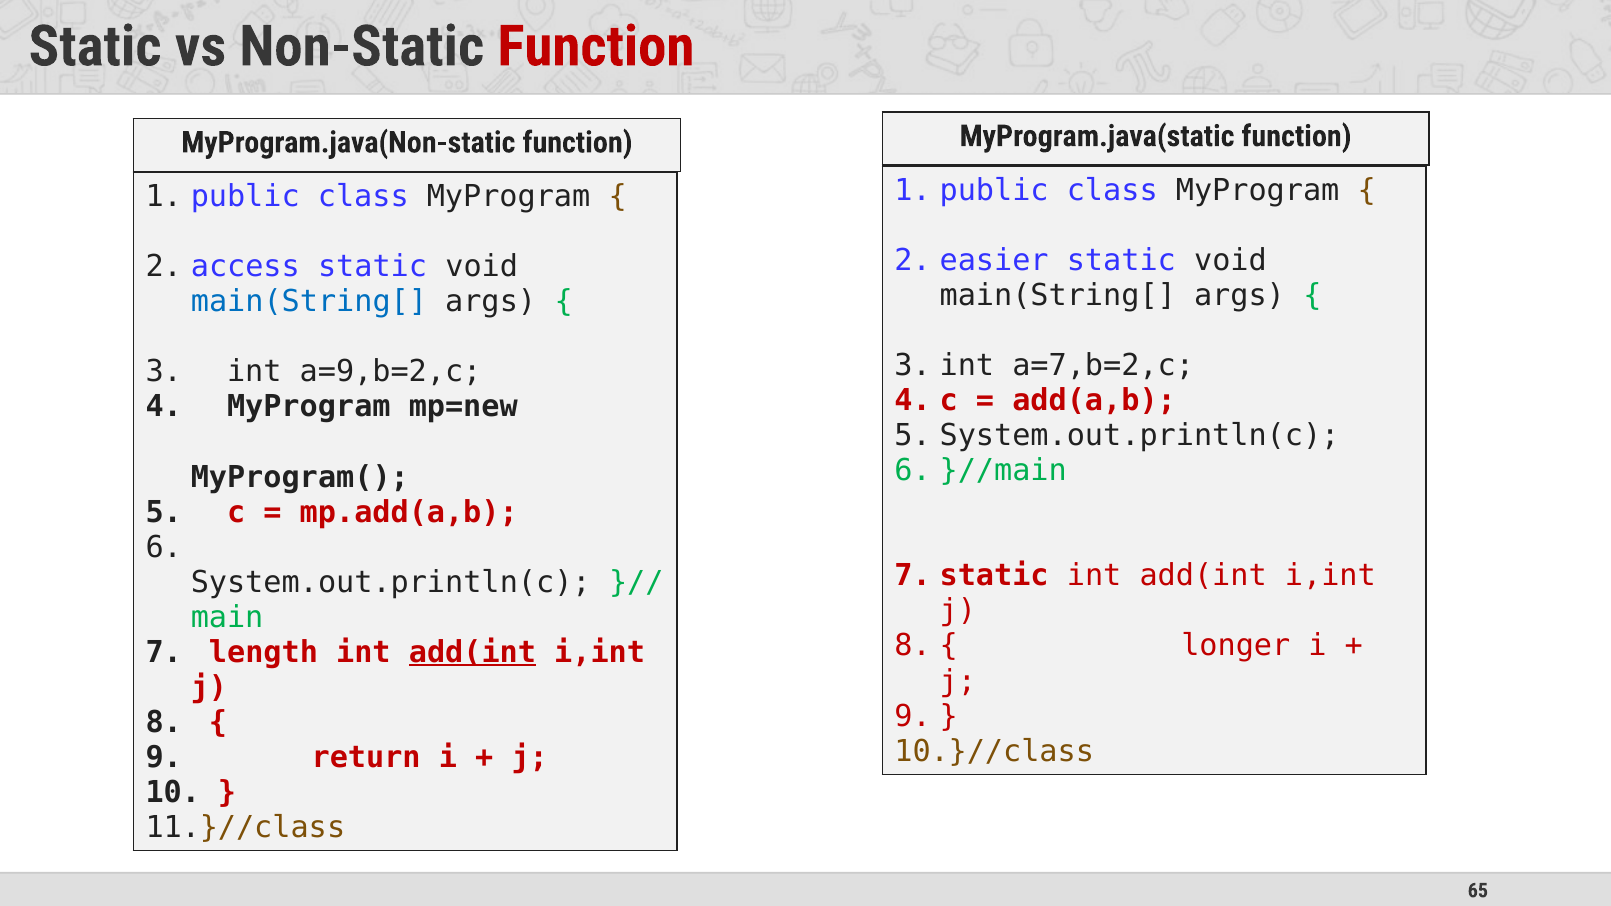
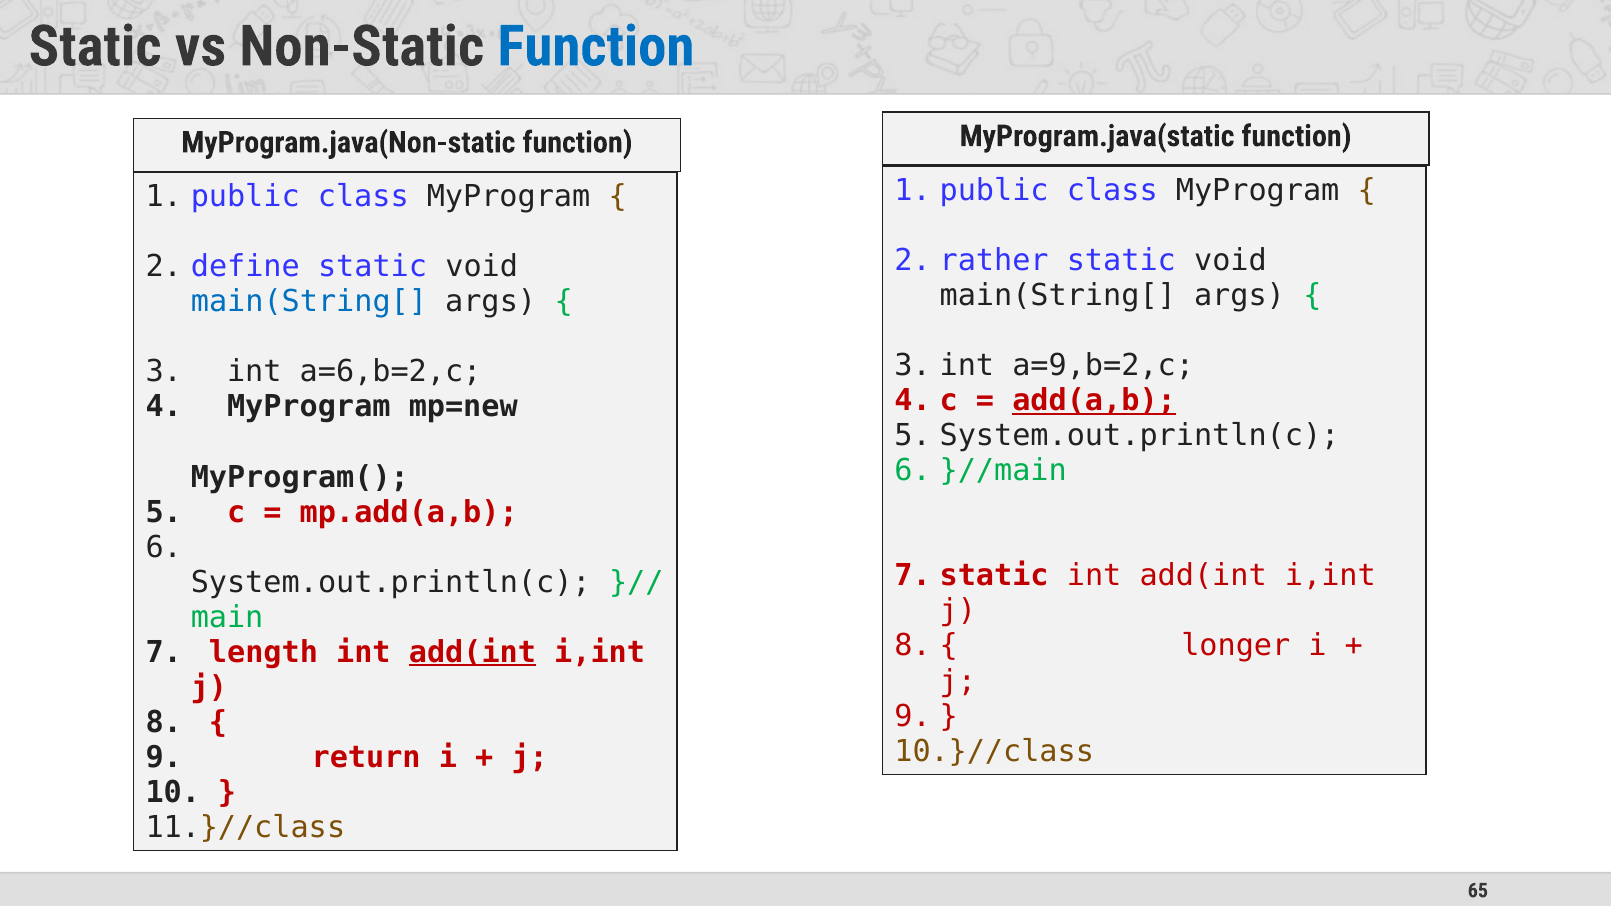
Function at (596, 47) colour: red -> blue
easier: easier -> rather
access: access -> define
a=7,b=2,c: a=7,b=2,c -> a=9,b=2,c
a=9,b=2,c: a=9,b=2,c -> a=6,b=2,c
add(a,b underline: none -> present
